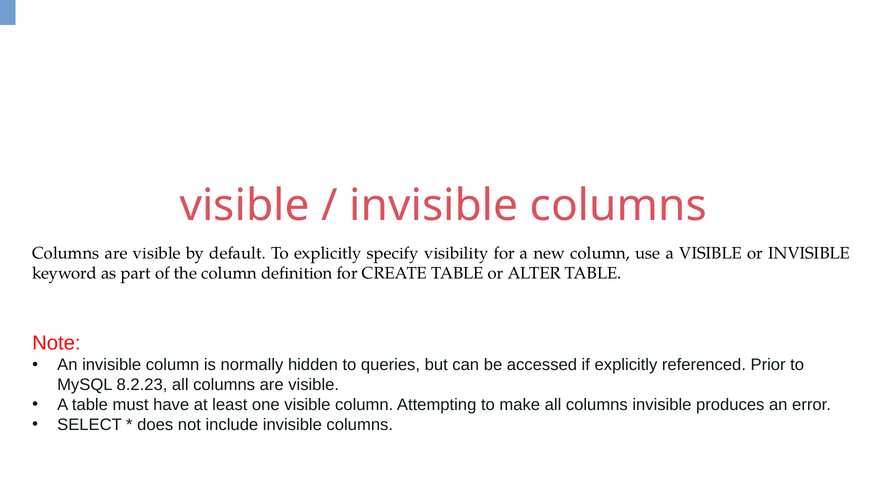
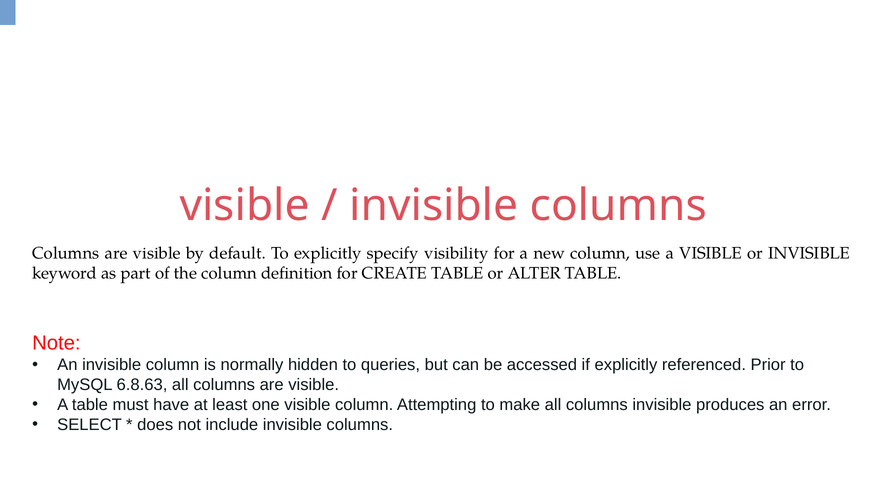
8.2.23: 8.2.23 -> 6.8.63
